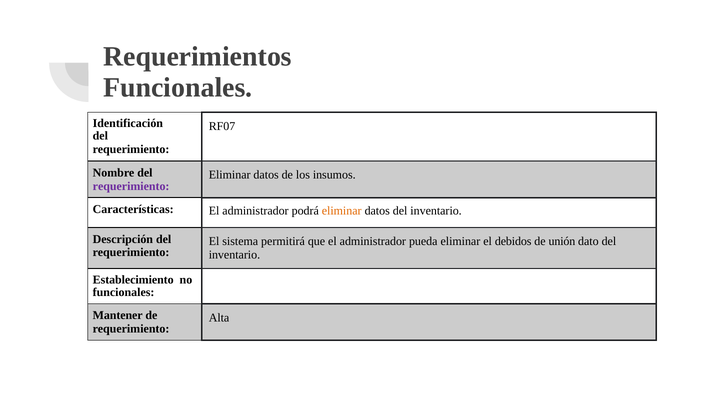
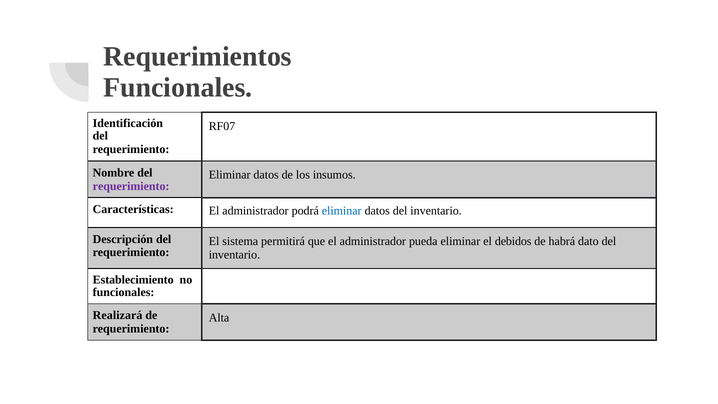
eliminar at (342, 211) colour: orange -> blue
unión: unión -> habrá
Mantener: Mantener -> Realizará
